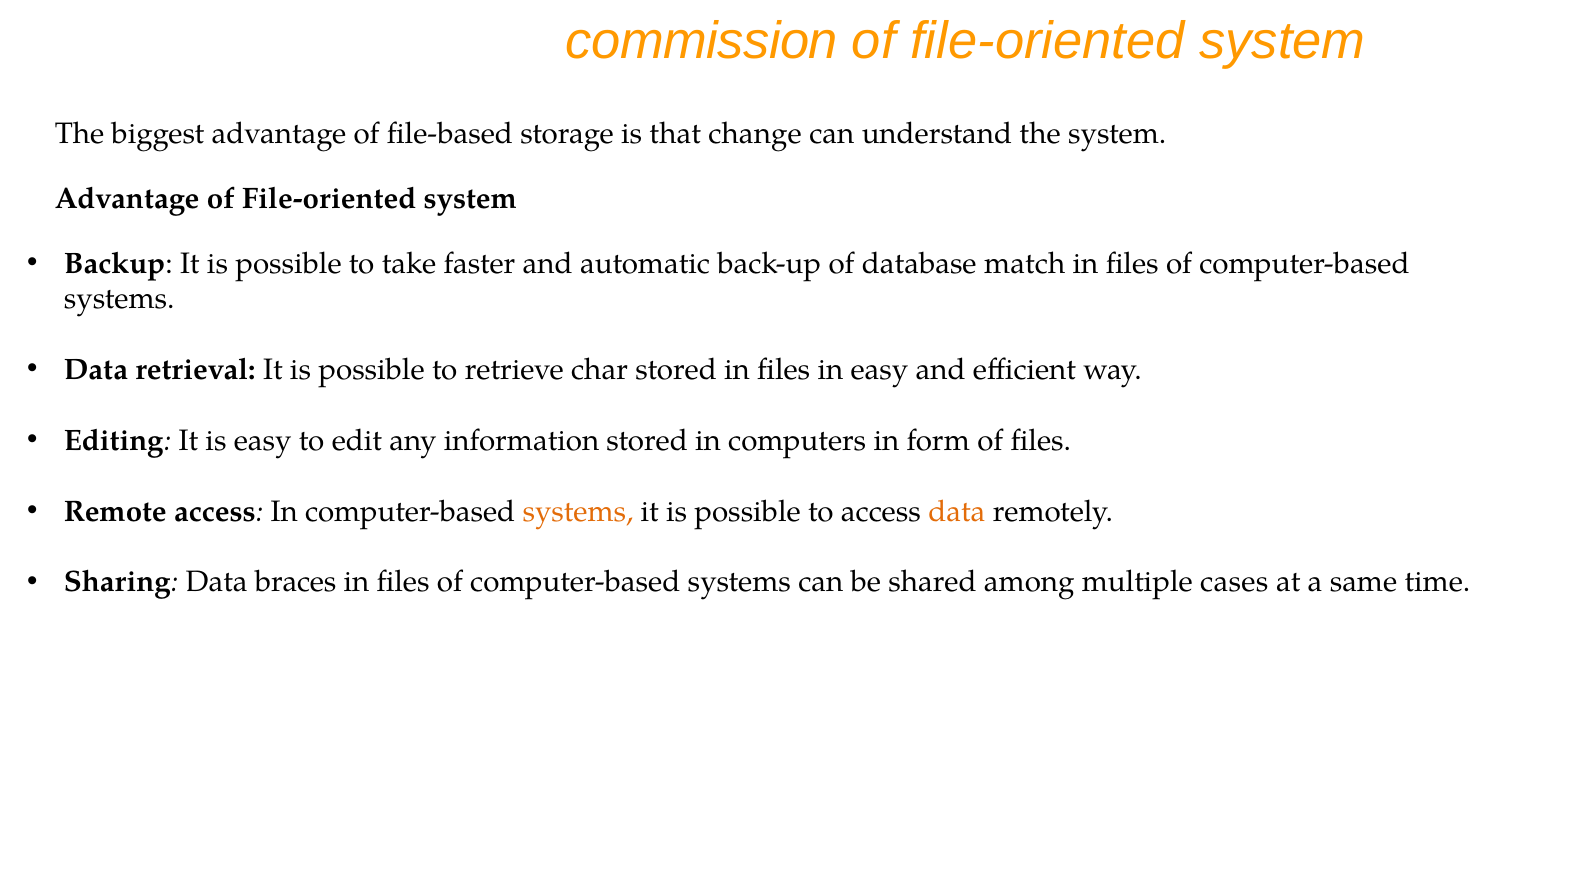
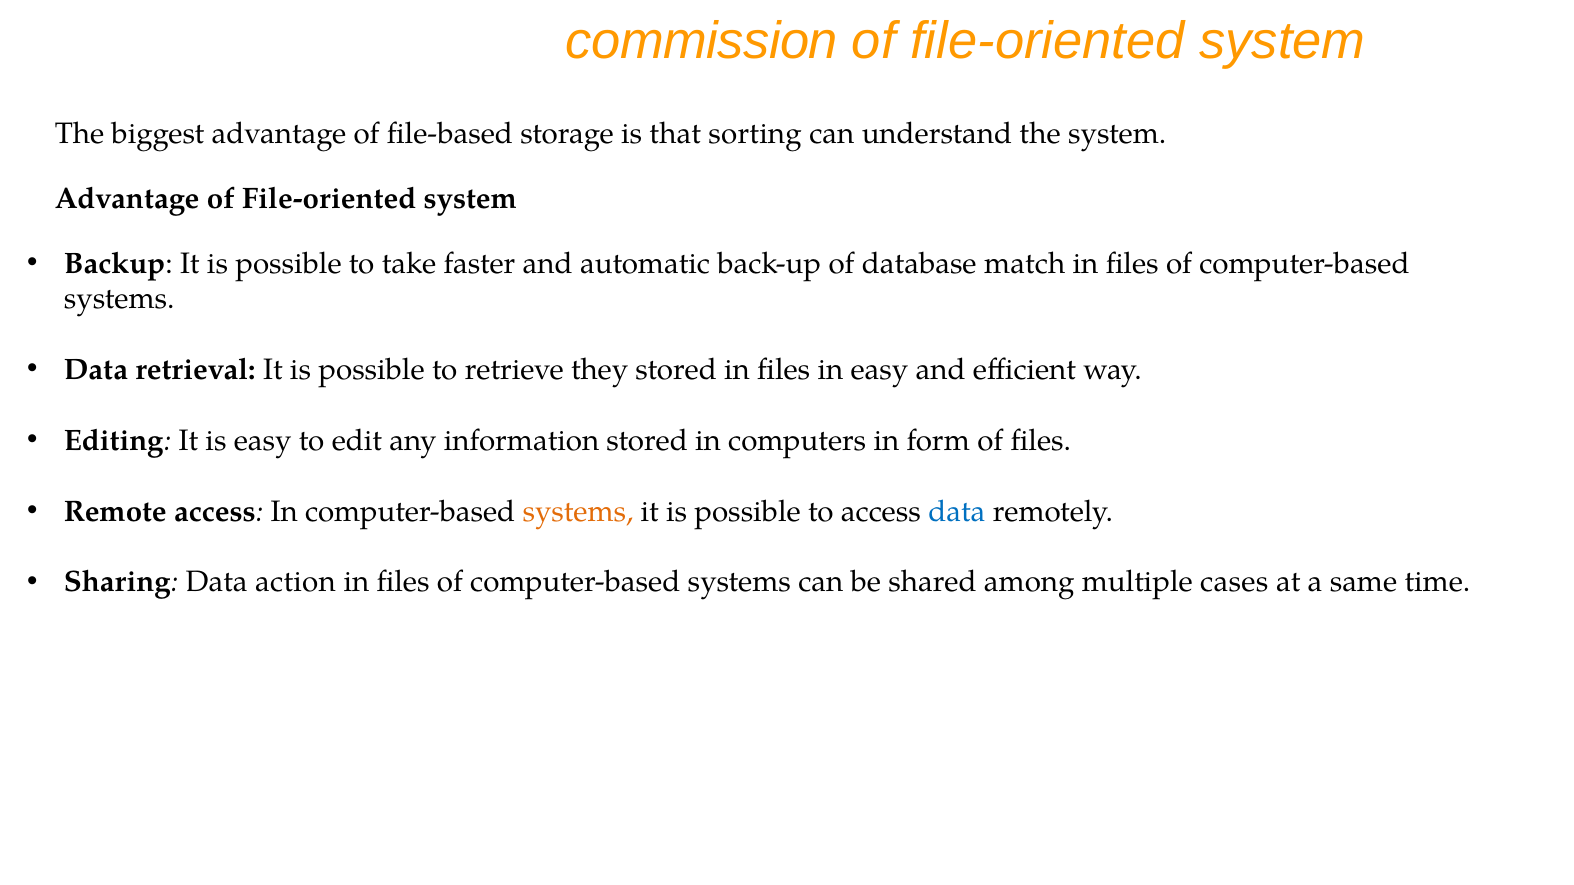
change: change -> sorting
char: char -> they
data at (957, 512) colour: orange -> blue
braces: braces -> action
